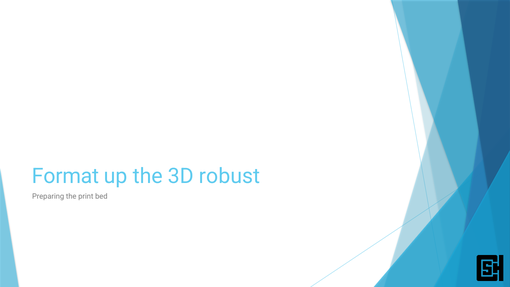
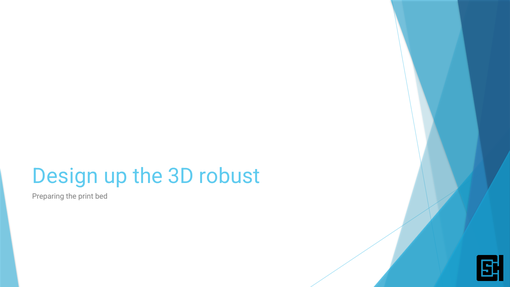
Format: Format -> Design
